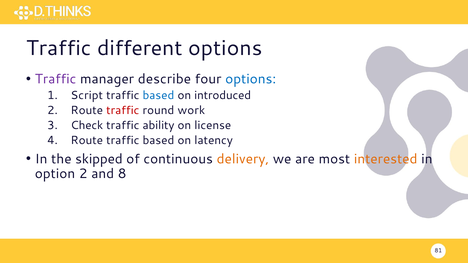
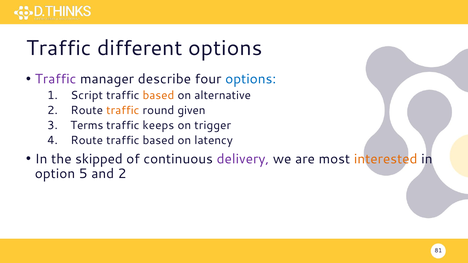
based at (158, 95) colour: blue -> orange
introduced: introduced -> alternative
traffic at (123, 110) colour: red -> orange
work: work -> given
Check: Check -> Terms
ability: ability -> keeps
license: license -> trigger
delivery colour: orange -> purple
option 2: 2 -> 5
and 8: 8 -> 2
